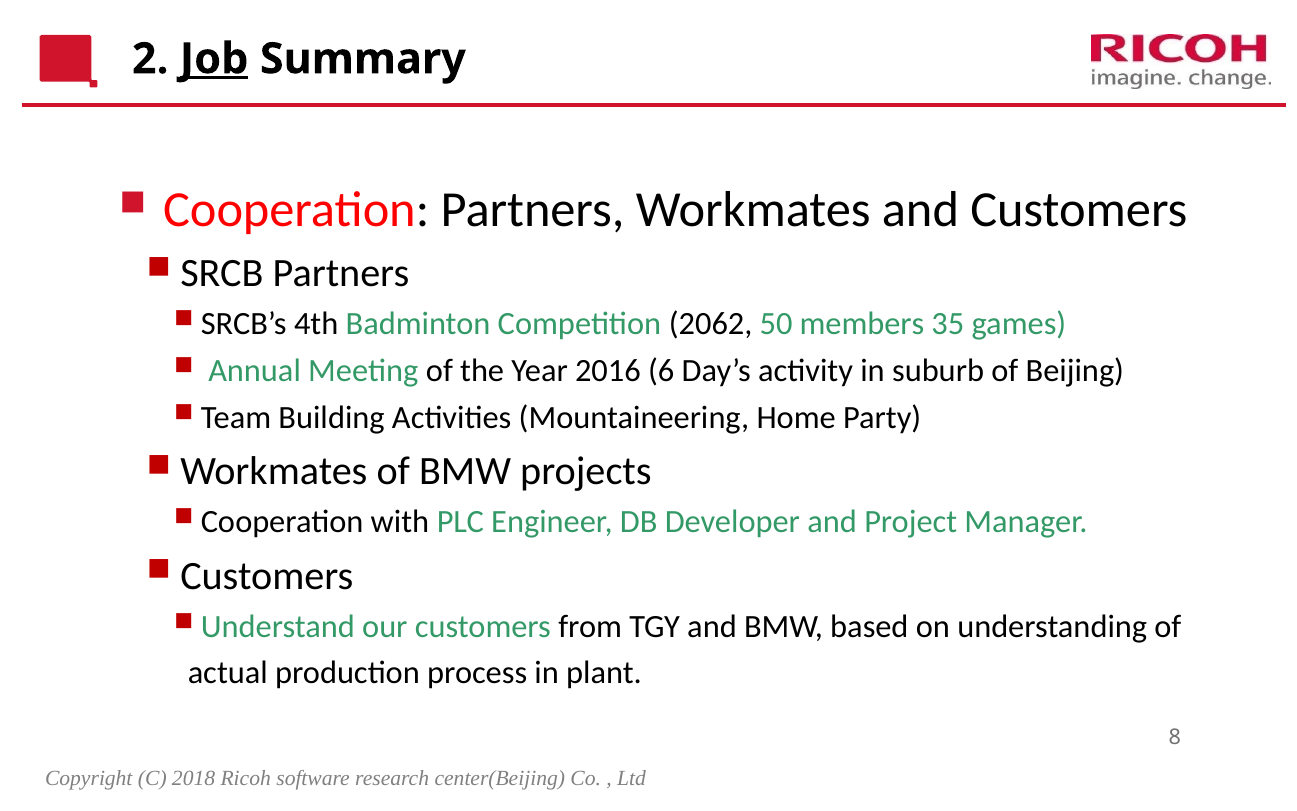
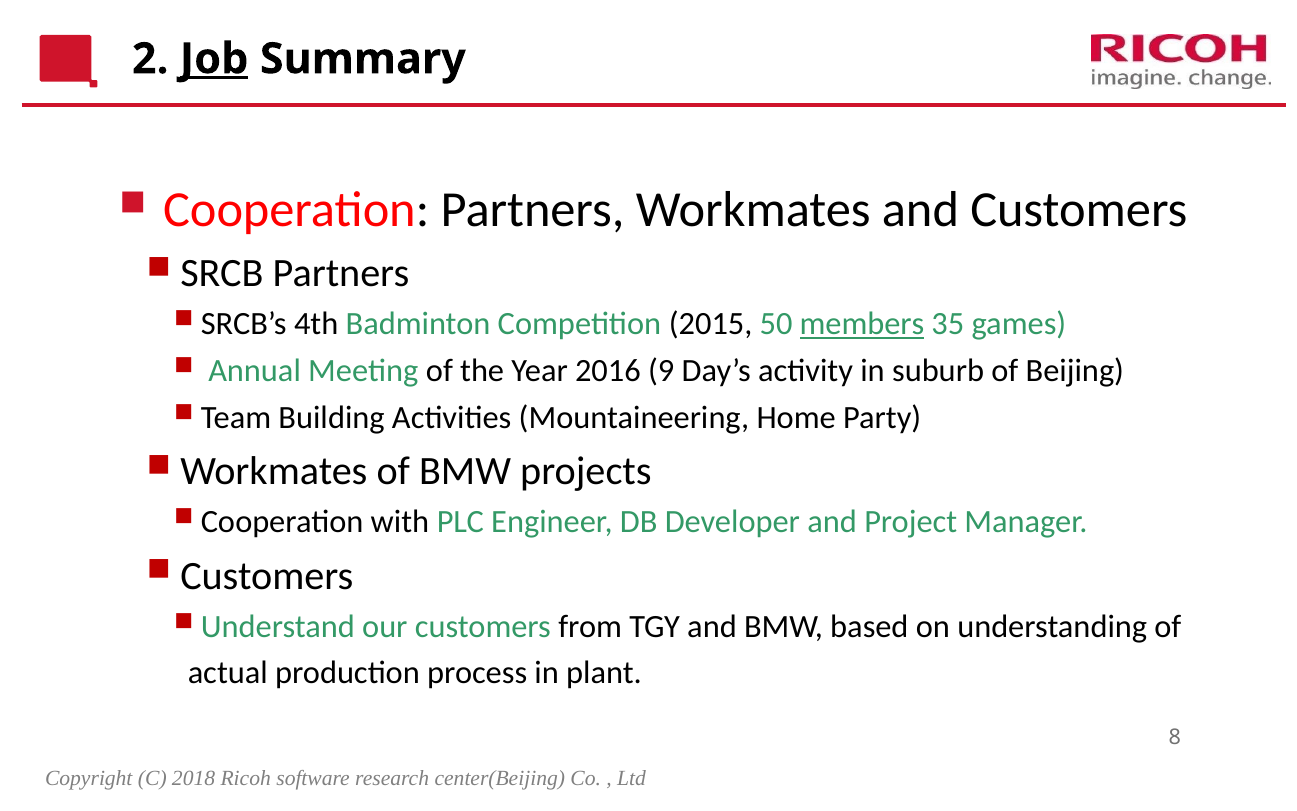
2062: 2062 -> 2015
members underline: none -> present
6: 6 -> 9
